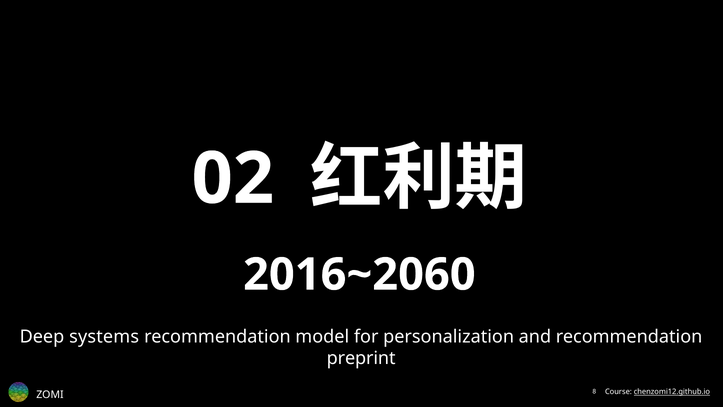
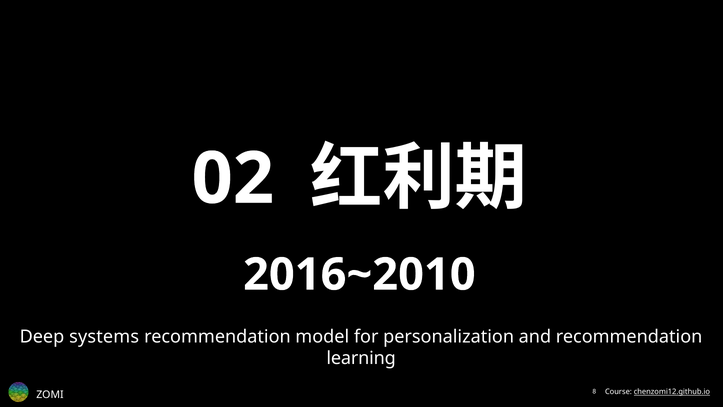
2016~2060: 2016~2060 -> 2016~2010
preprint: preprint -> learning
